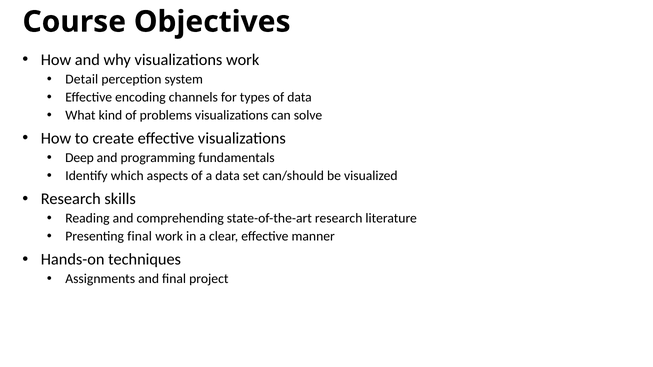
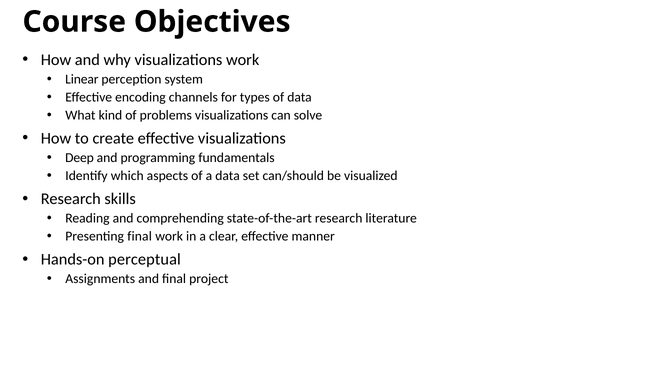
Detail: Detail -> Linear
techniques: techniques -> perceptual
